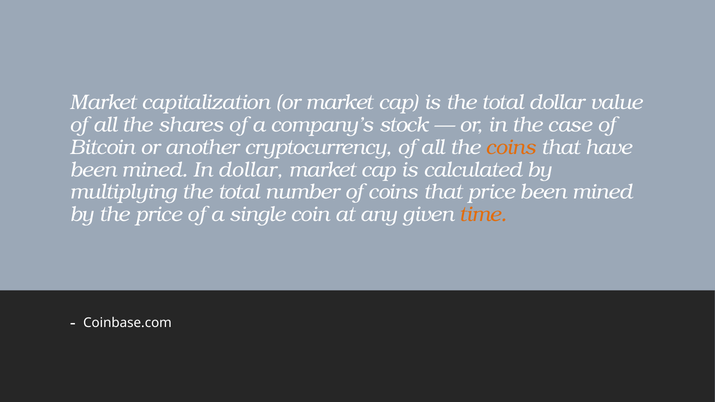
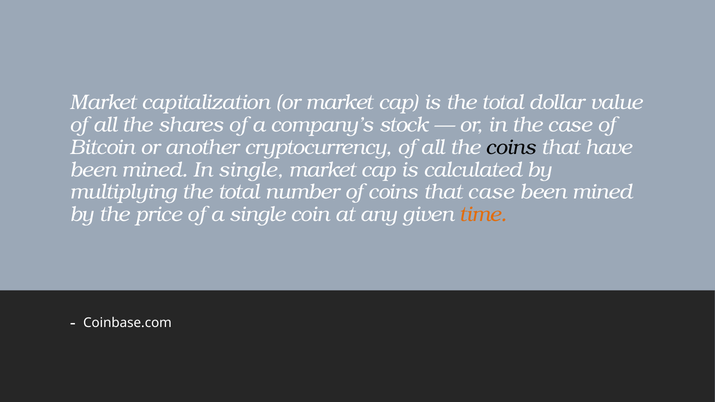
coins at (511, 147) colour: orange -> black
In dollar: dollar -> single
that price: price -> case
